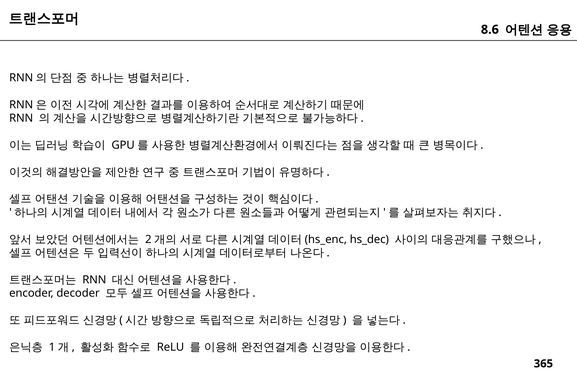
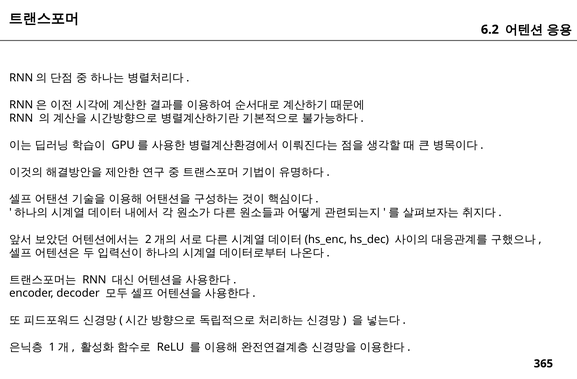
8.6: 8.6 -> 6.2
